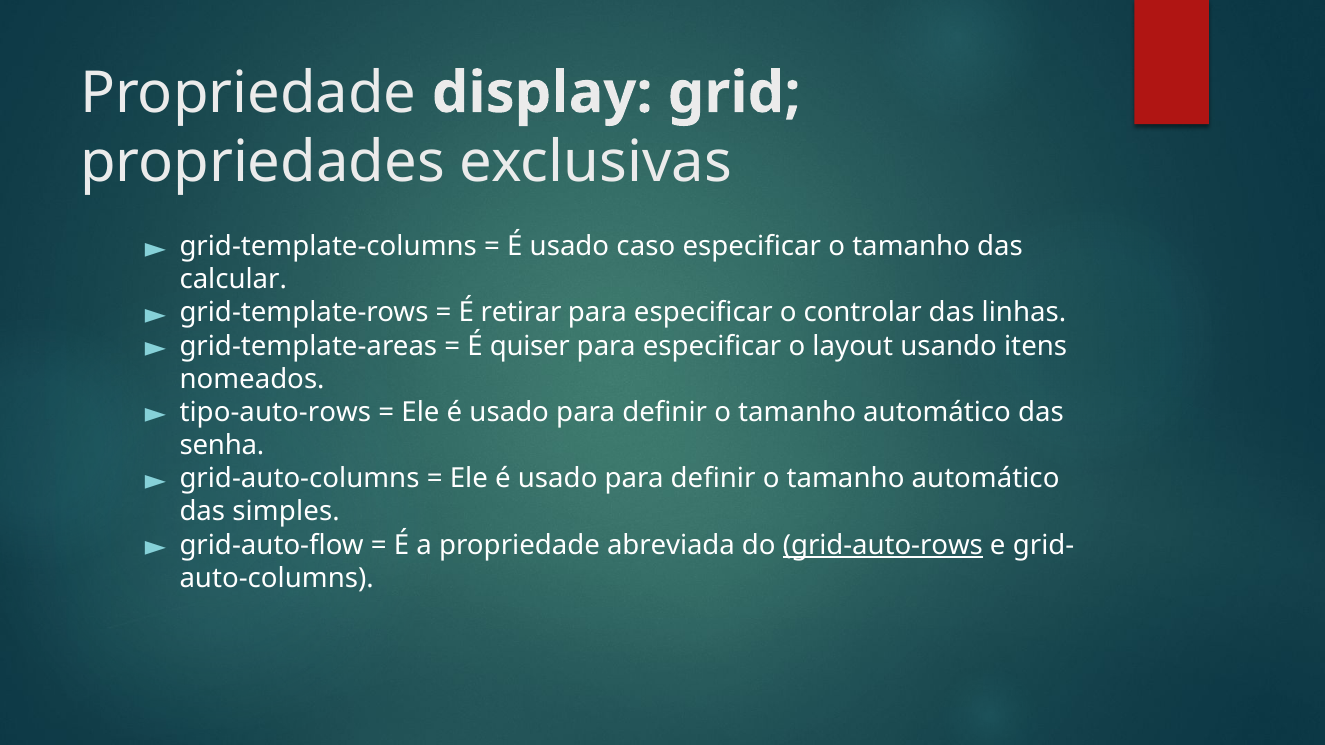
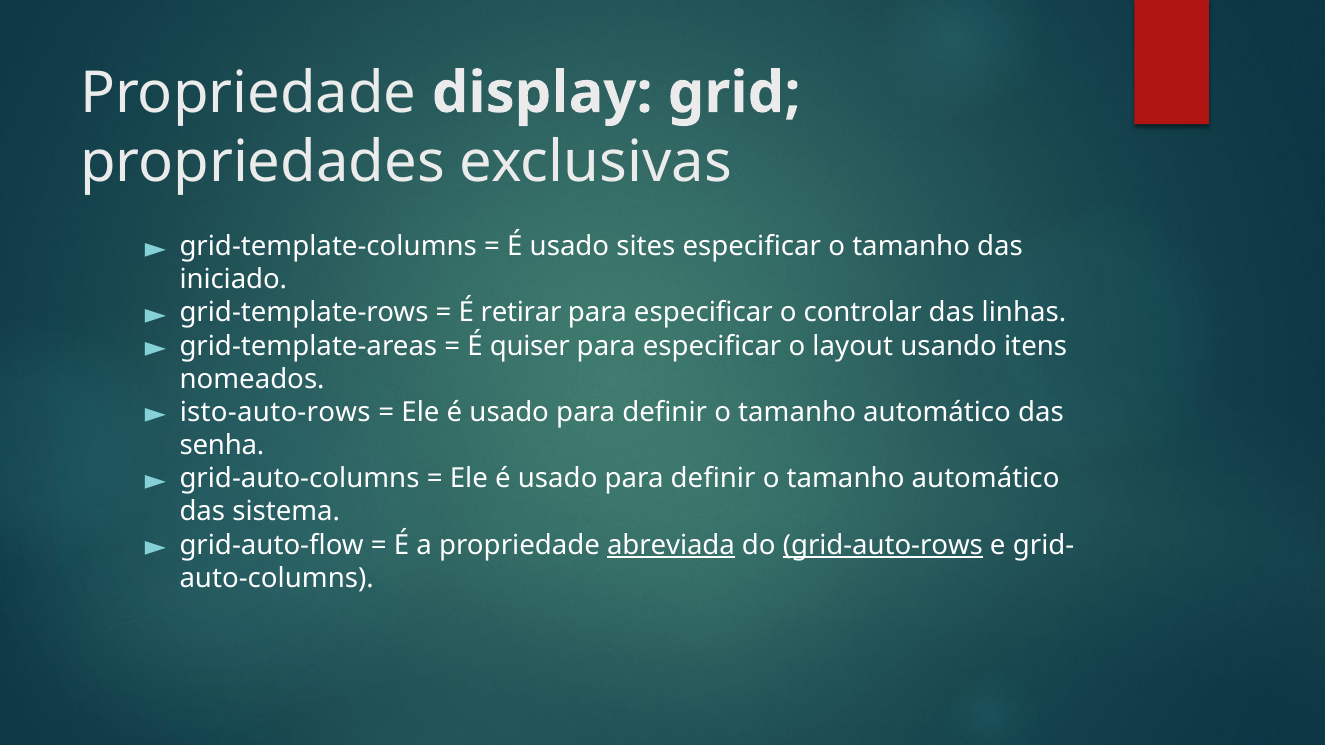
caso: caso -> sites
calcular: calcular -> iniciado
tipo-auto-rows: tipo-auto-rows -> isto-auto-rows
simples: simples -> sistema
abreviada underline: none -> present
